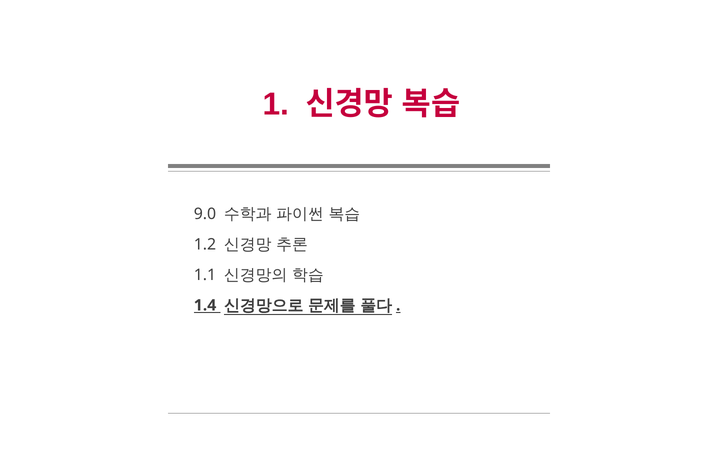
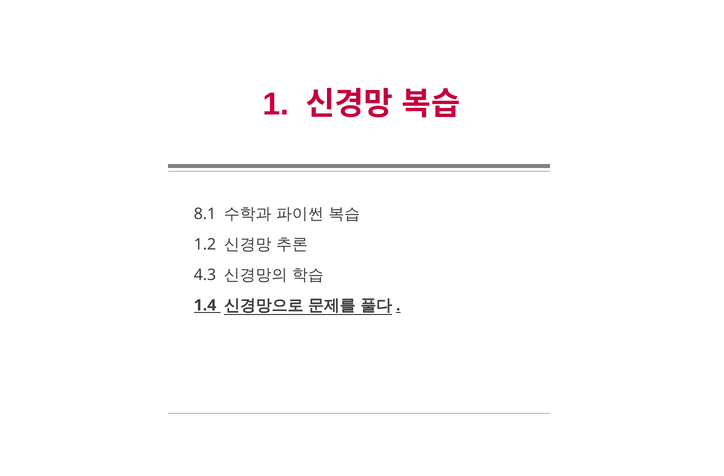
9.0: 9.0 -> 8.1
1.1: 1.1 -> 4.3
